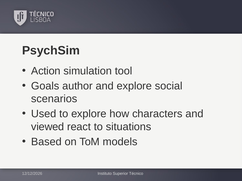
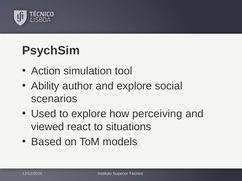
Goals: Goals -> Ability
characters: characters -> perceiving
